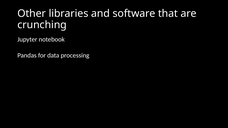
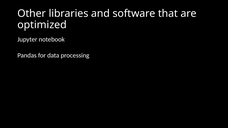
crunching: crunching -> optimized
